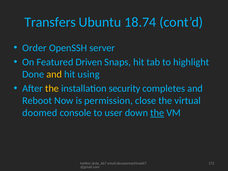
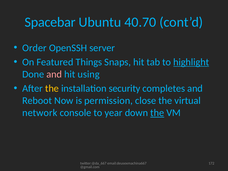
Transfers: Transfers -> Spacebar
18.74: 18.74 -> 40.70
Driven: Driven -> Things
highlight underline: none -> present
and at (54, 74) colour: yellow -> pink
doomed: doomed -> network
user: user -> year
